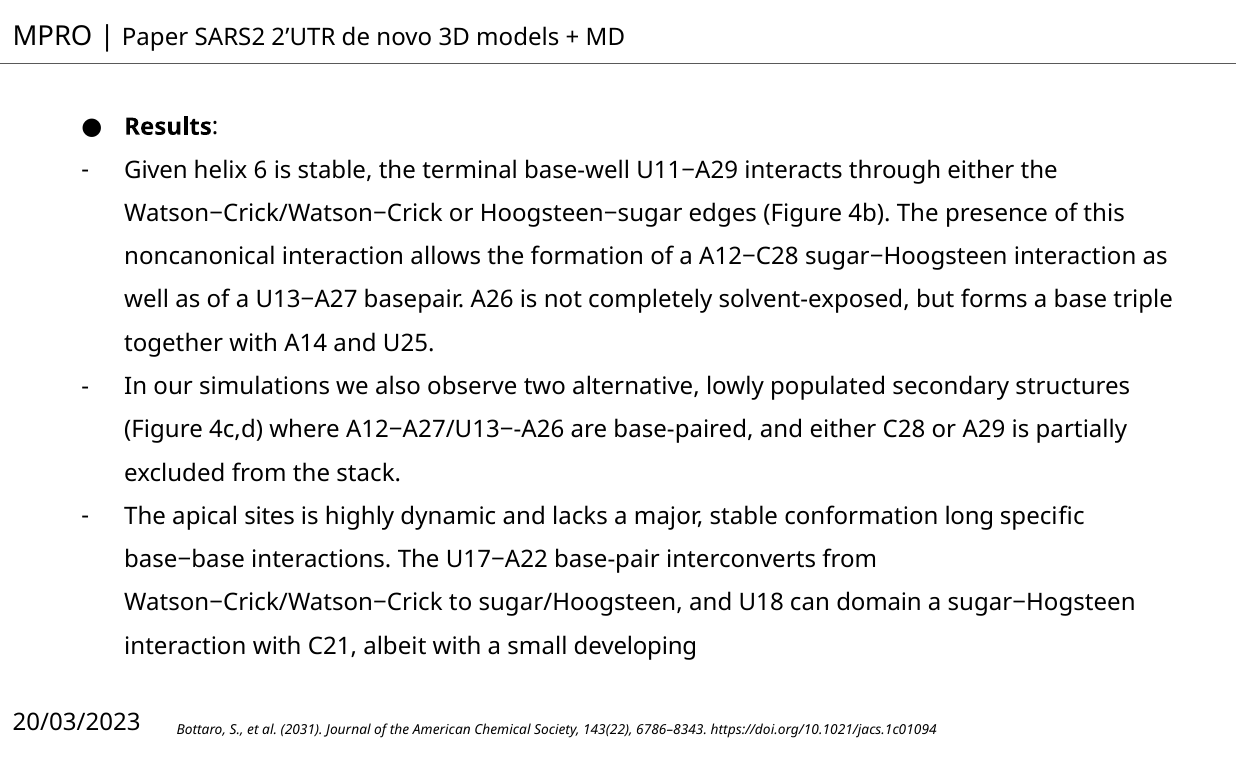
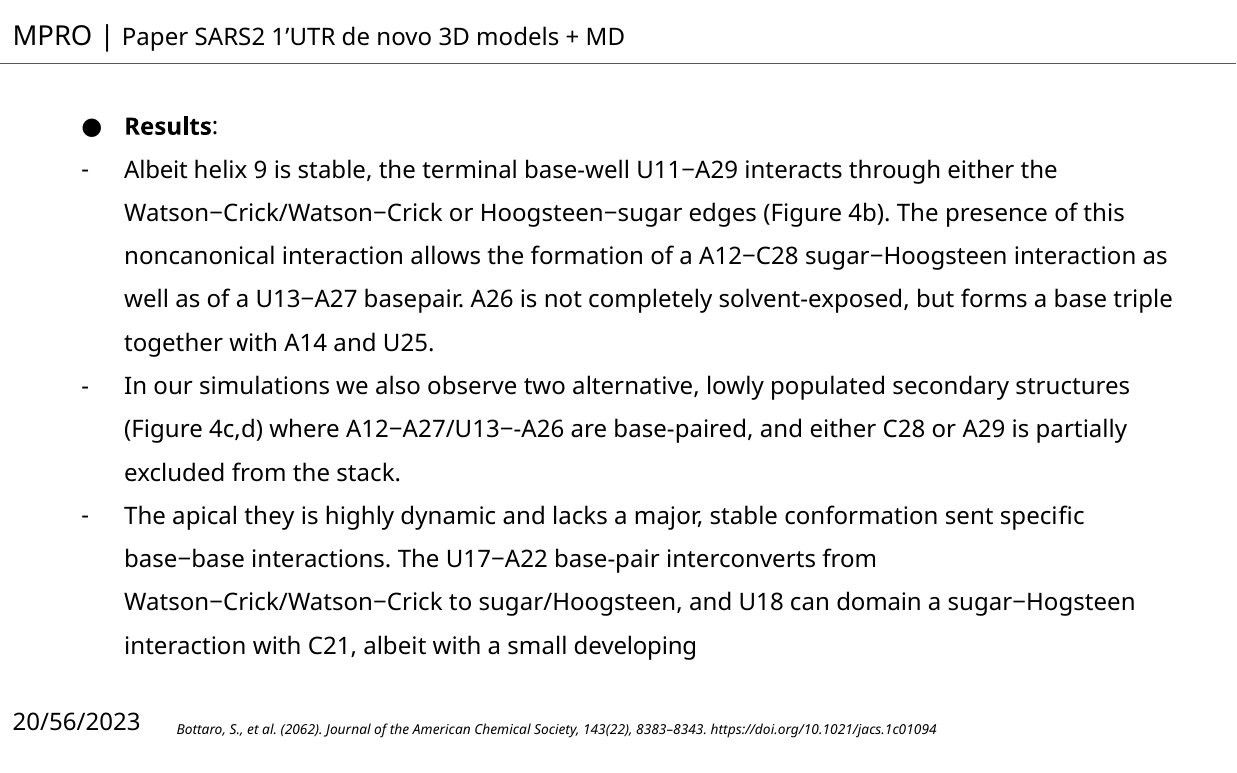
2’UTR: 2’UTR -> 1’UTR
Given at (156, 170): Given -> Albeit
6: 6 -> 9
sites: sites -> they
long: long -> sent
20/03/2023: 20/03/2023 -> 20/56/2023
2031: 2031 -> 2062
6786–8343: 6786–8343 -> 8383–8343
